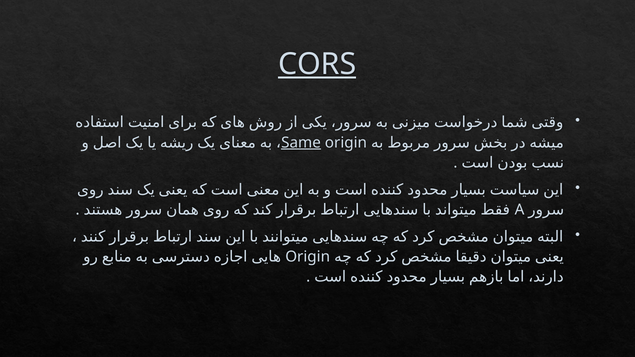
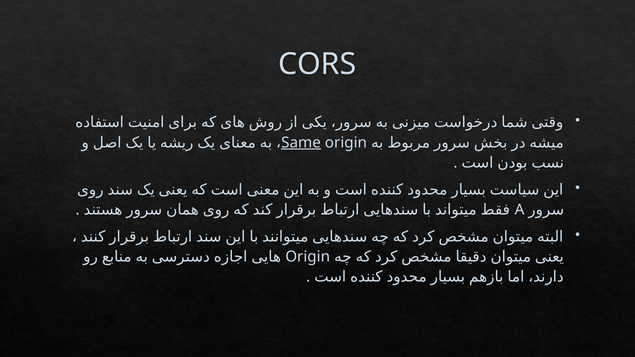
CORS underline: present -> none
